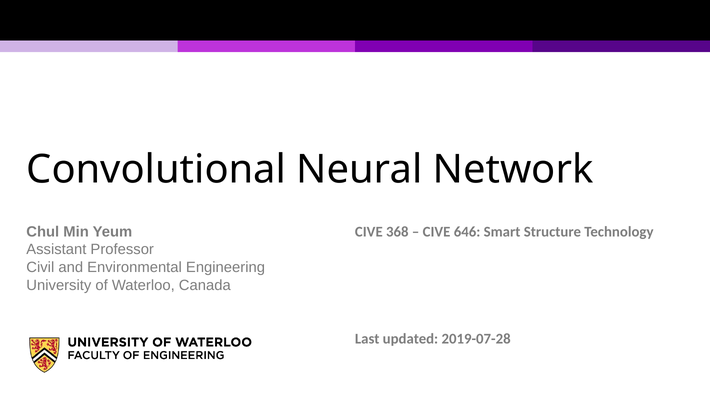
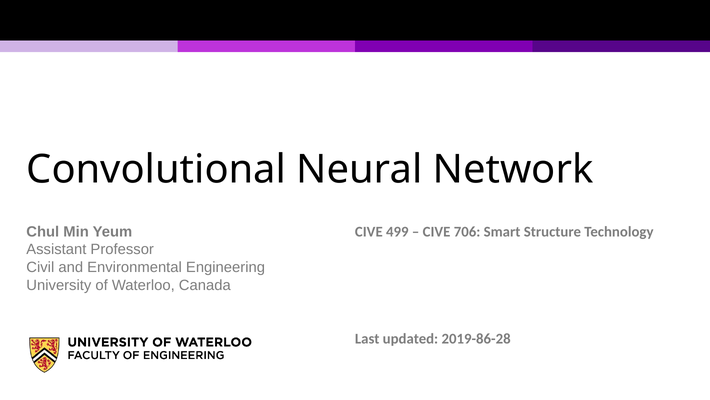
368: 368 -> 499
646: 646 -> 706
2019-07-28: 2019-07-28 -> 2019-86-28
